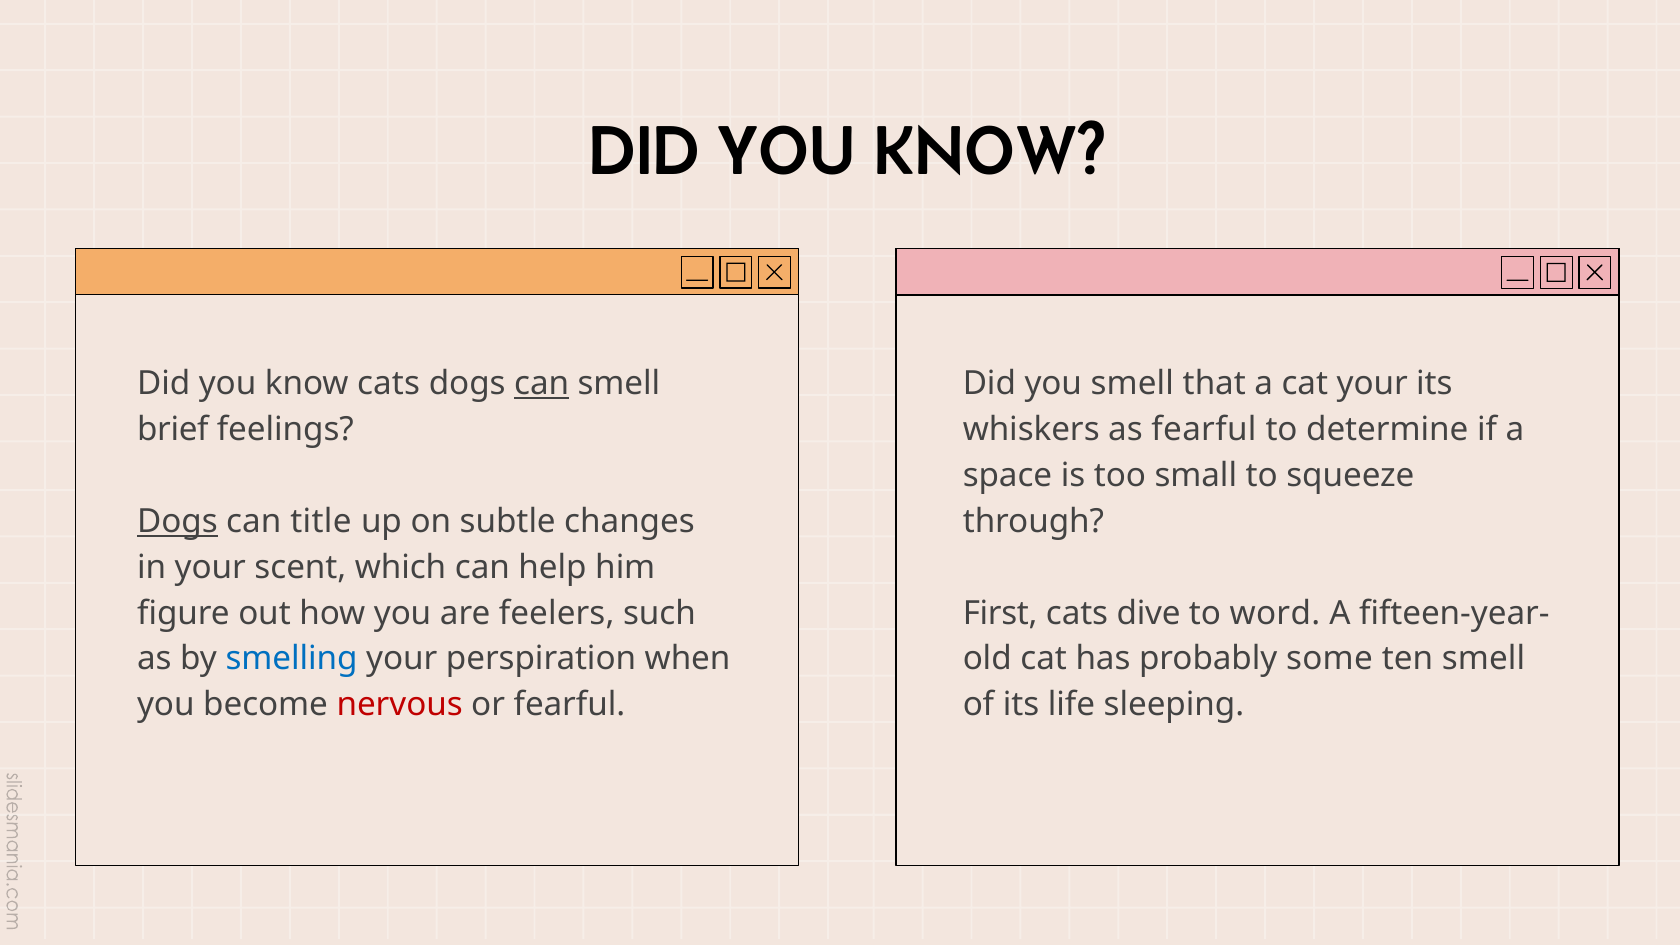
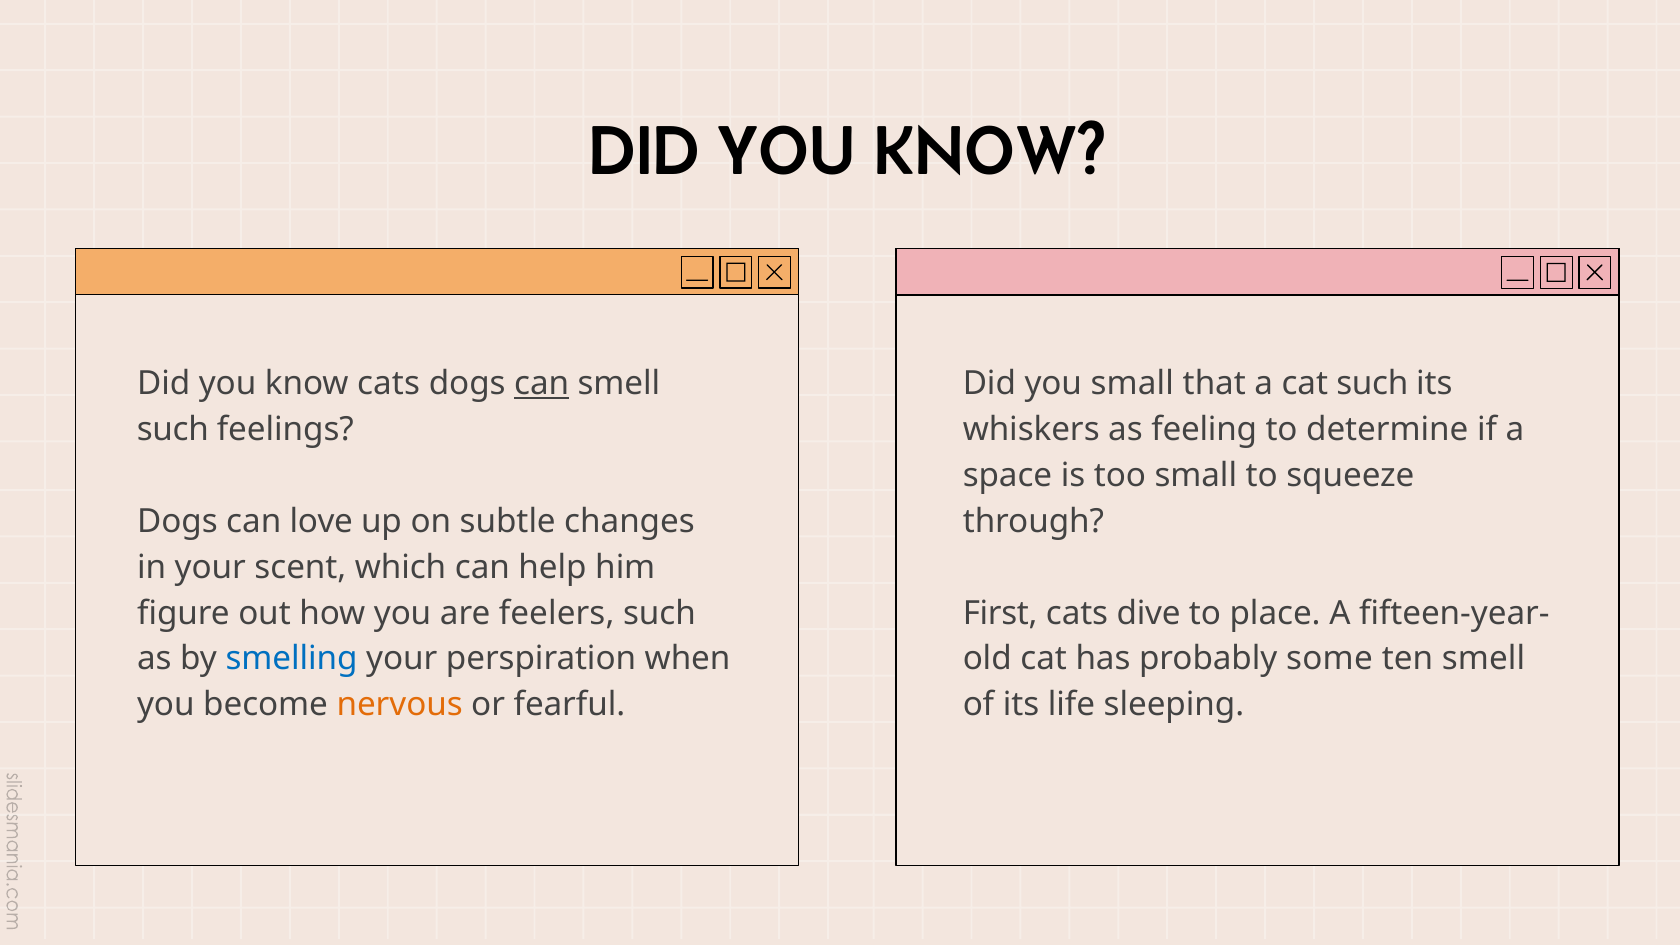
you smell: smell -> small
cat your: your -> such
brief at (173, 430): brief -> such
as fearful: fearful -> feeling
Dogs at (177, 522) underline: present -> none
title: title -> love
word: word -> place
nervous colour: red -> orange
